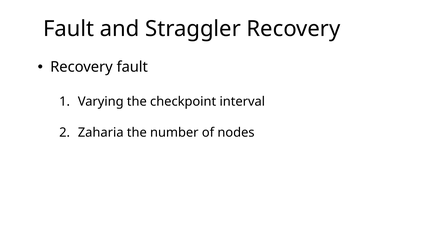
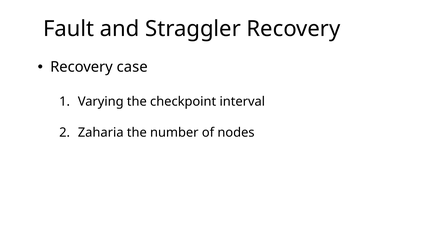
Recovery fault: fault -> case
